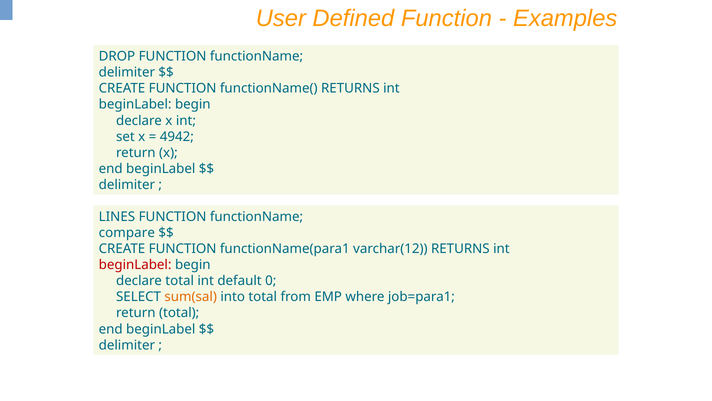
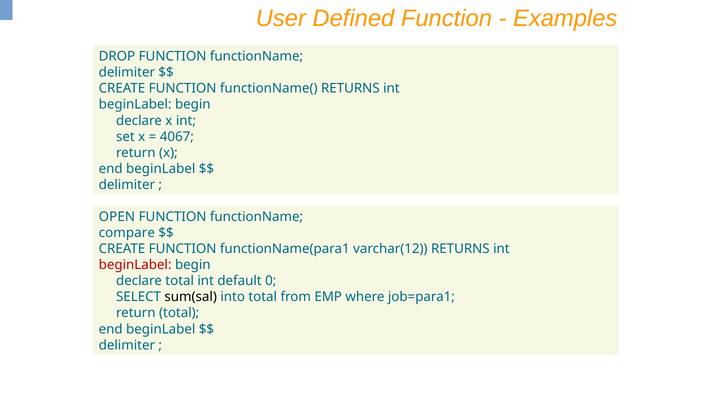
4942: 4942 -> 4067
LINES: LINES -> OPEN
sum(sal colour: orange -> black
